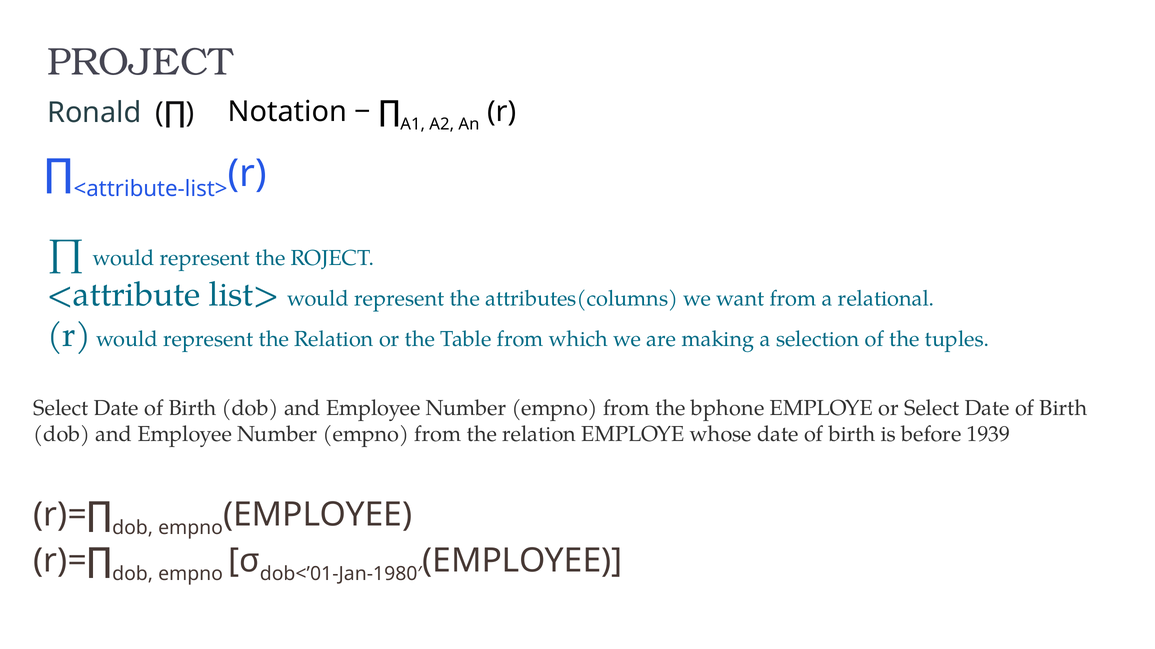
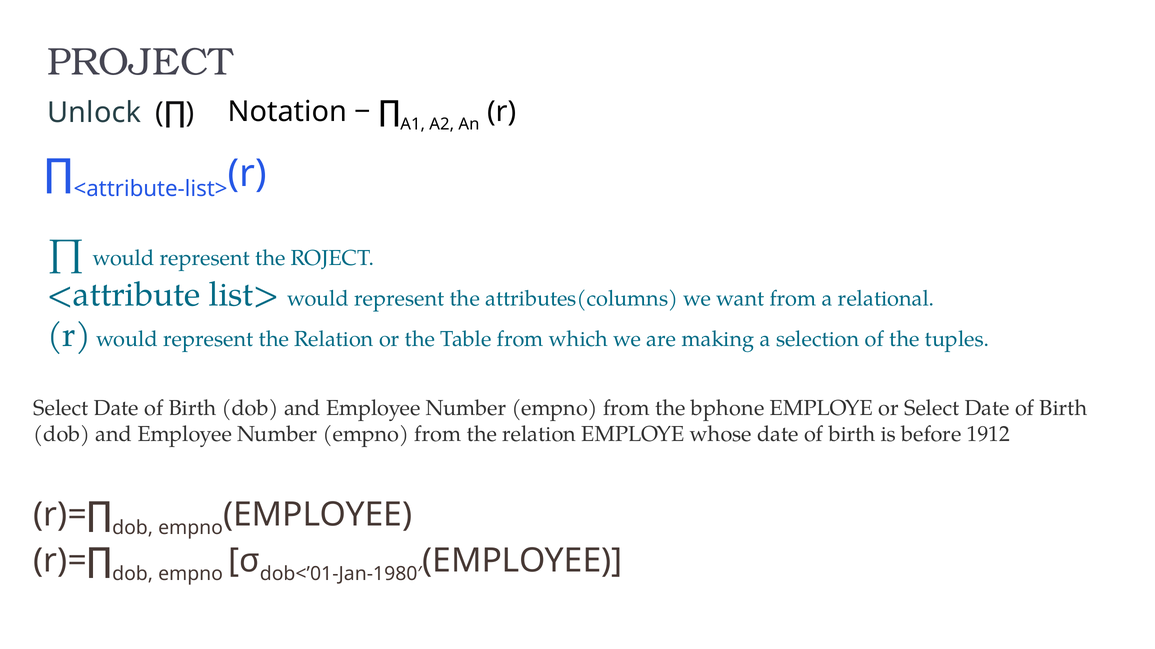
Ronald: Ronald -> Unlock
1939: 1939 -> 1912
